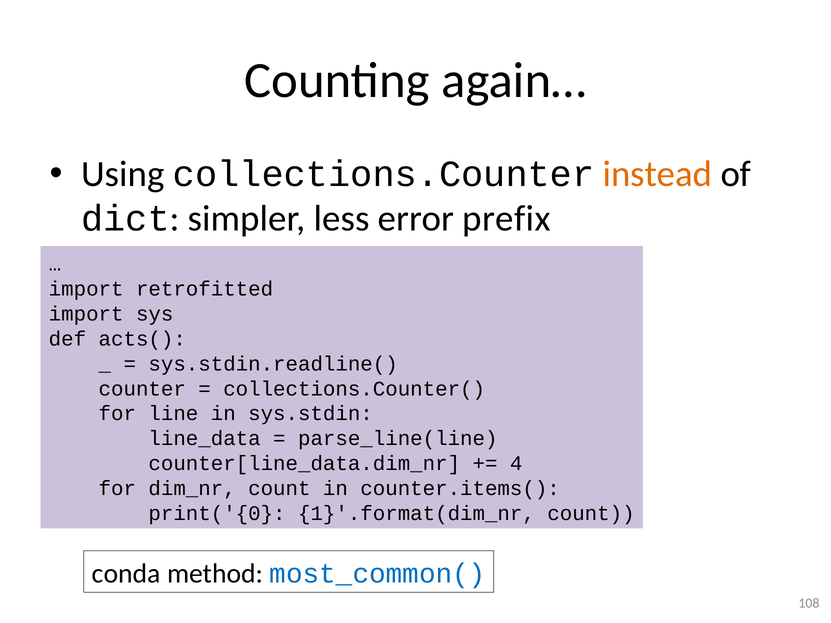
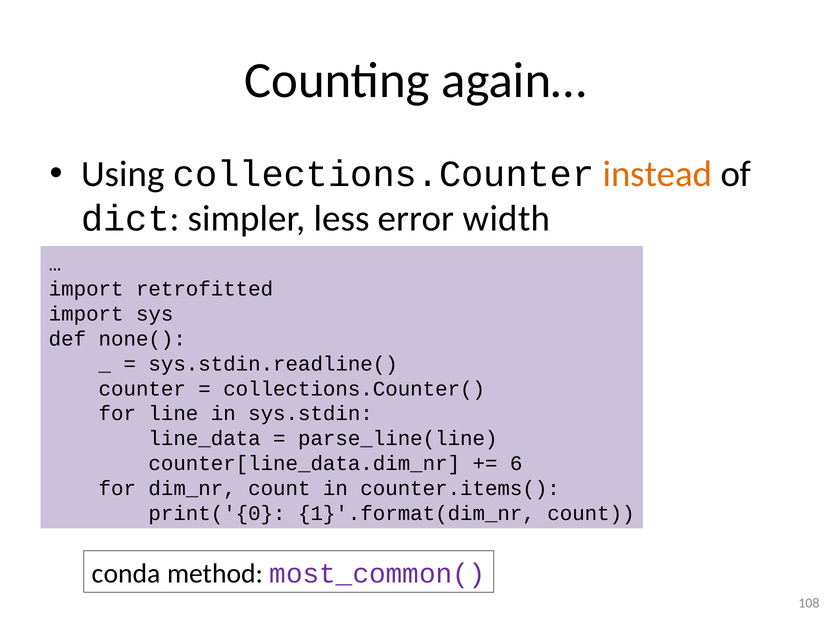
prefix: prefix -> width
acts(: acts( -> none(
4: 4 -> 6
most_common( colour: blue -> purple
